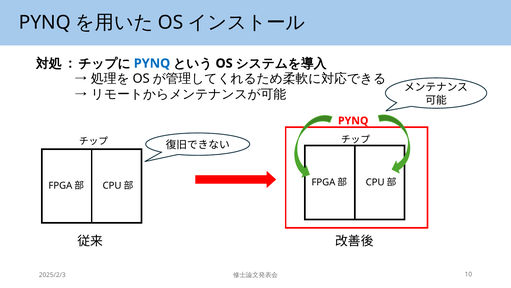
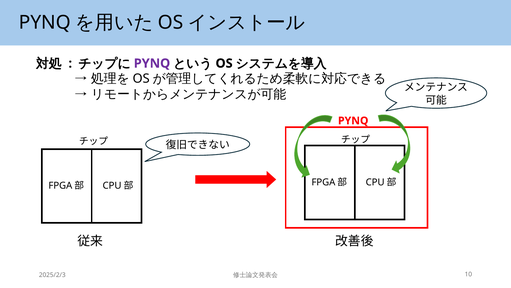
PYNQ at (152, 63) colour: blue -> purple
